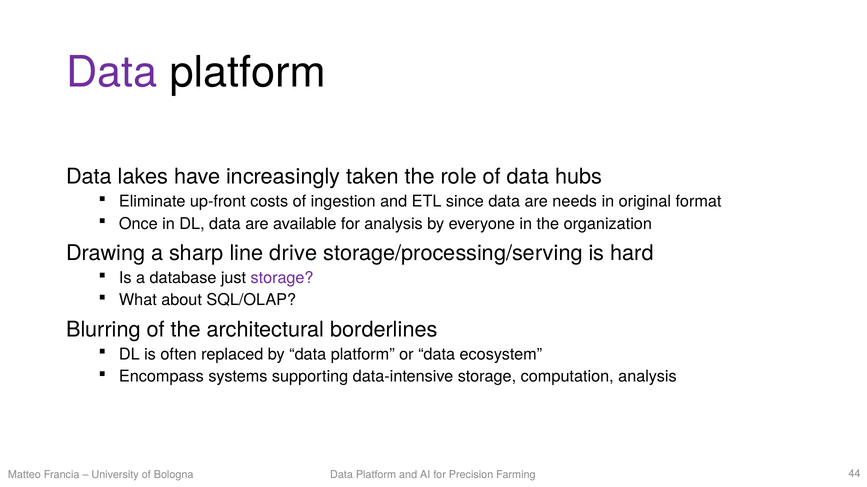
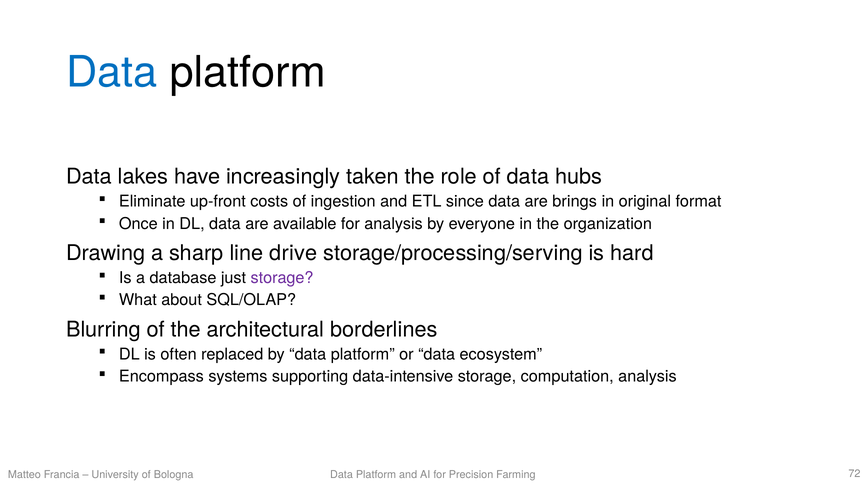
Data at (112, 73) colour: purple -> blue
needs: needs -> brings
44: 44 -> 72
